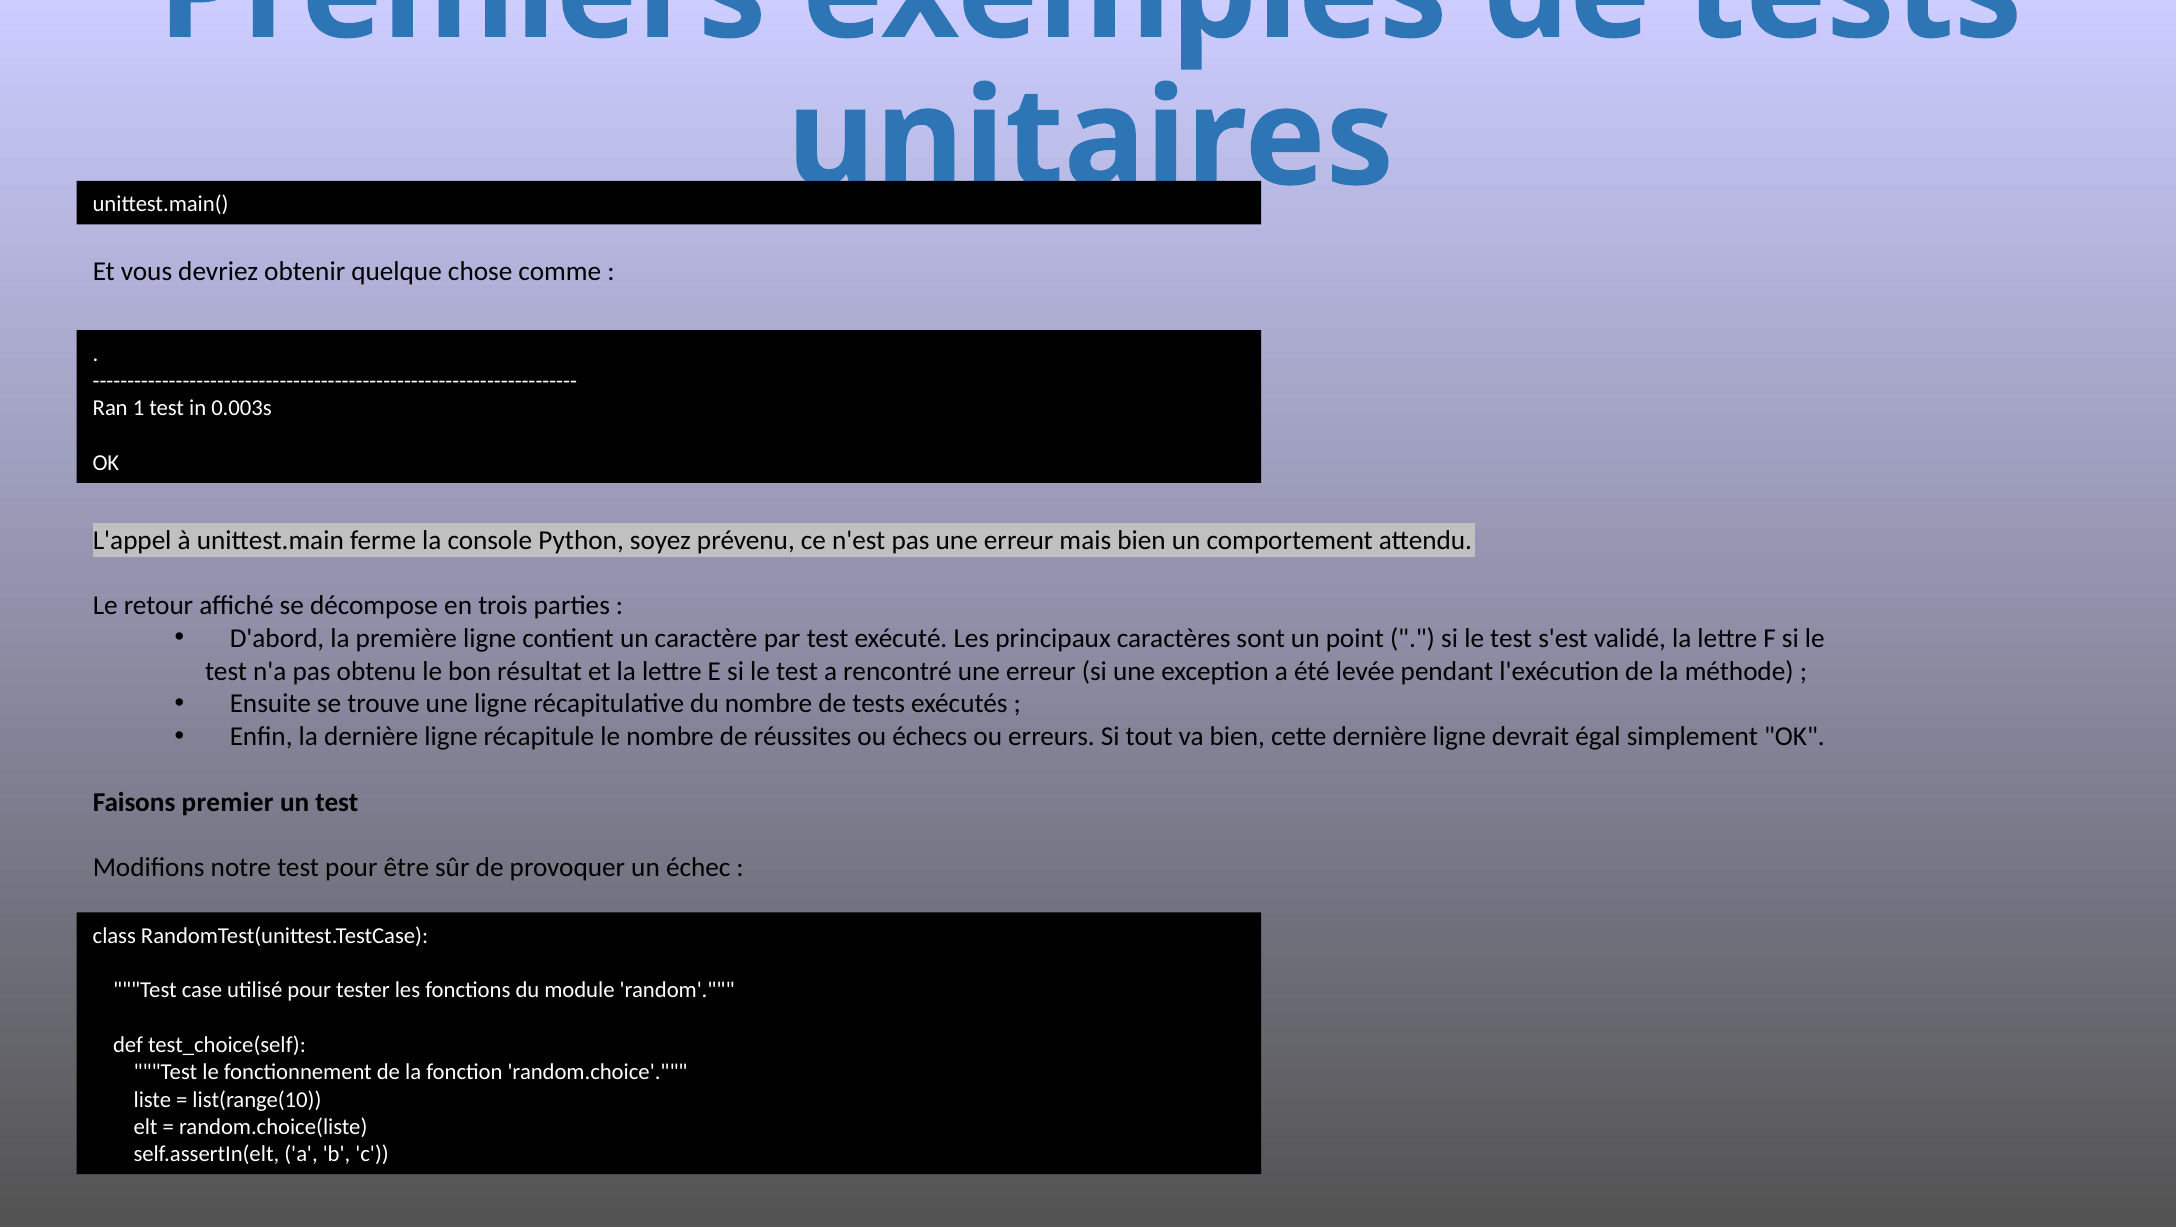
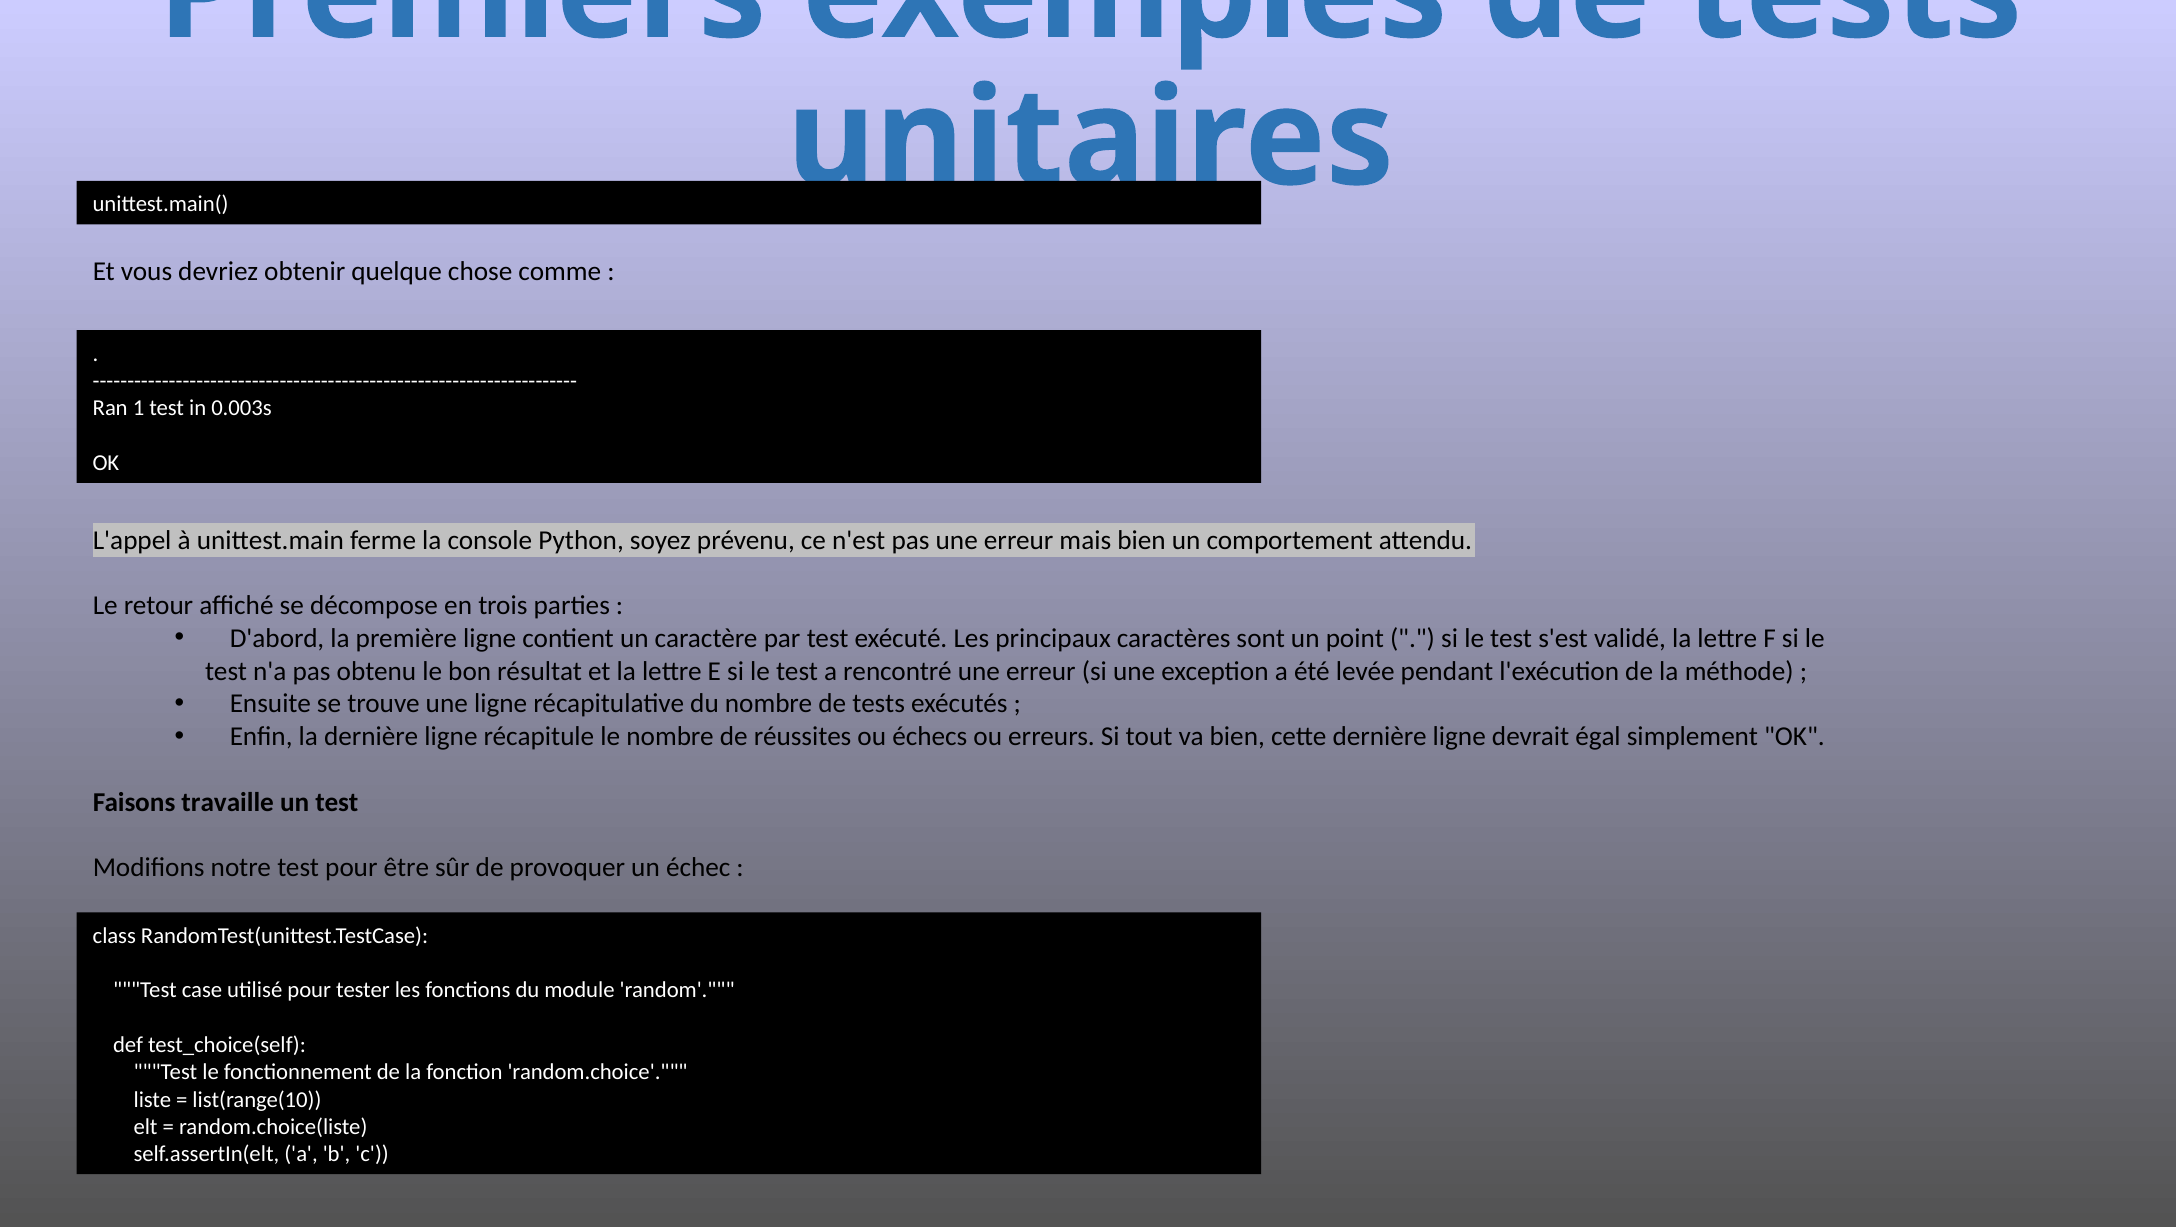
premier: premier -> travaille
